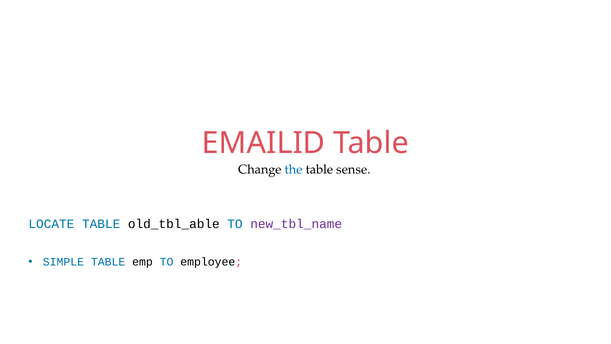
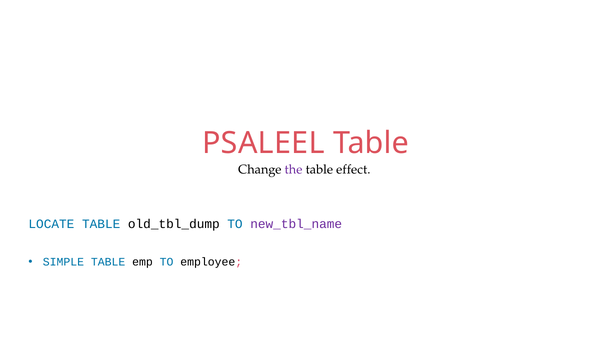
EMAILID: EMAILID -> PSALEEL
the colour: blue -> purple
sense: sense -> effect
old_tbl_able: old_tbl_able -> old_tbl_dump
